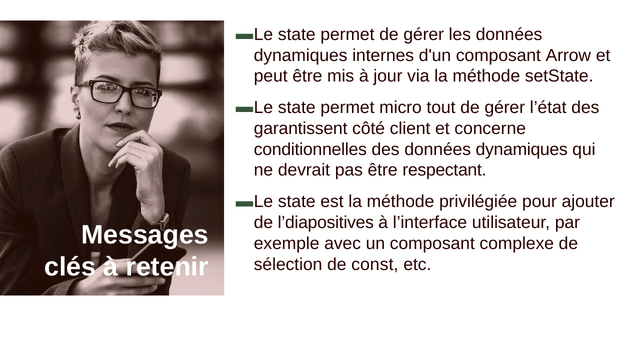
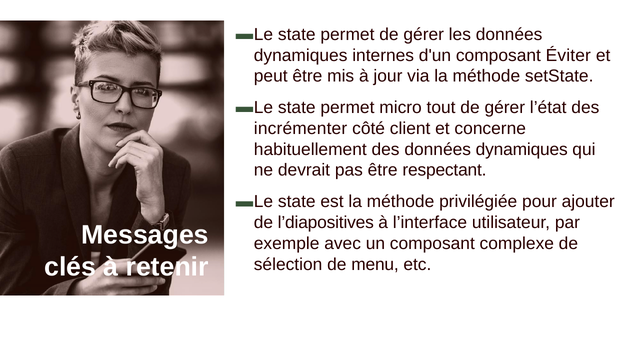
Arrow: Arrow -> Éviter
garantissent: garantissent -> incrémenter
conditionnelles: conditionnelles -> habituellement
const: const -> menu
